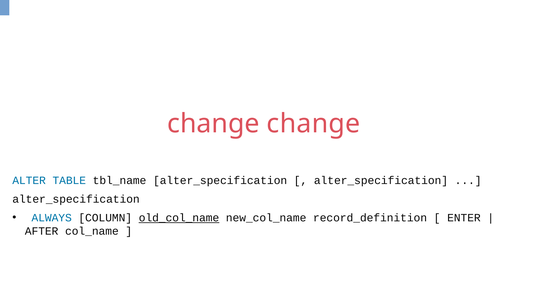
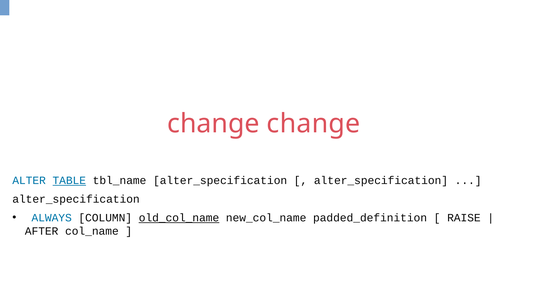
TABLE underline: none -> present
record_definition: record_definition -> padded_definition
ENTER: ENTER -> RAISE
